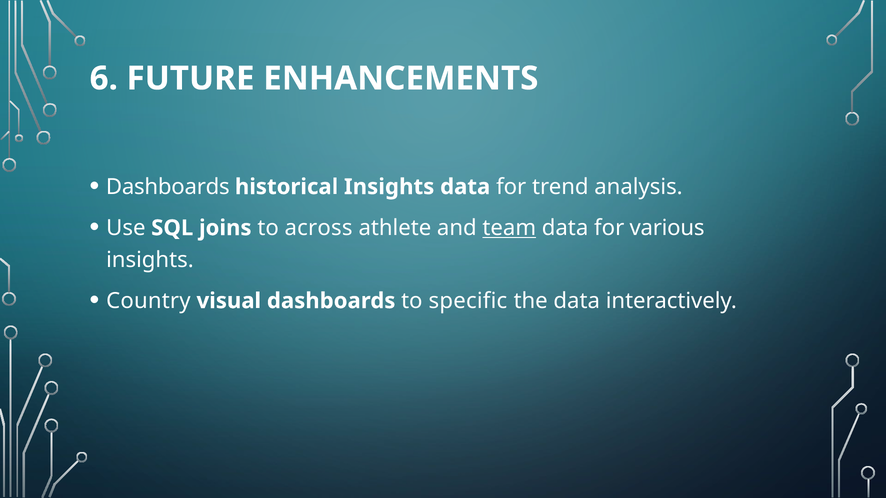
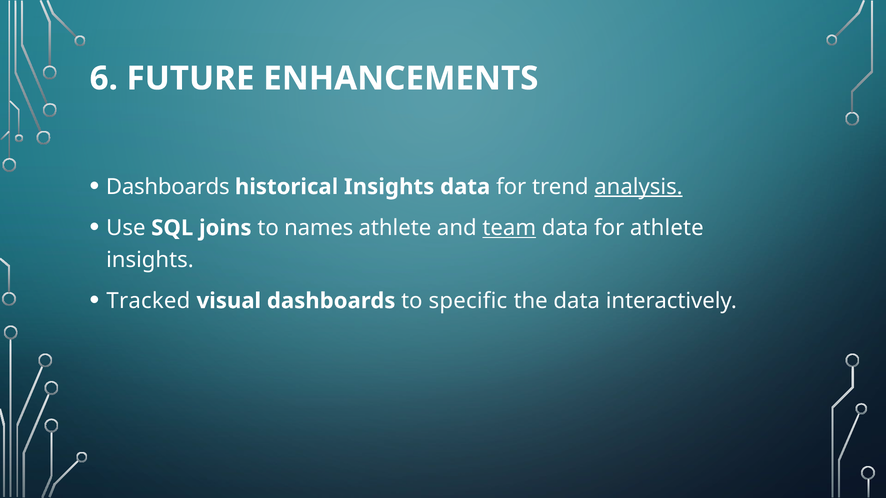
analysis underline: none -> present
across: across -> names
for various: various -> athlete
Country: Country -> Tracked
